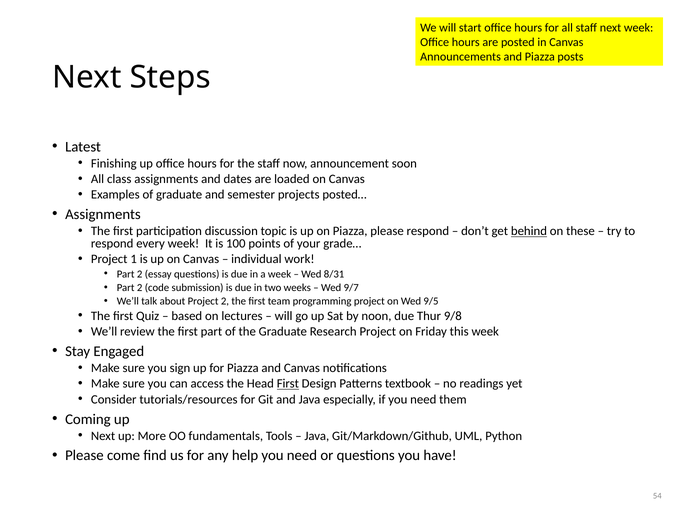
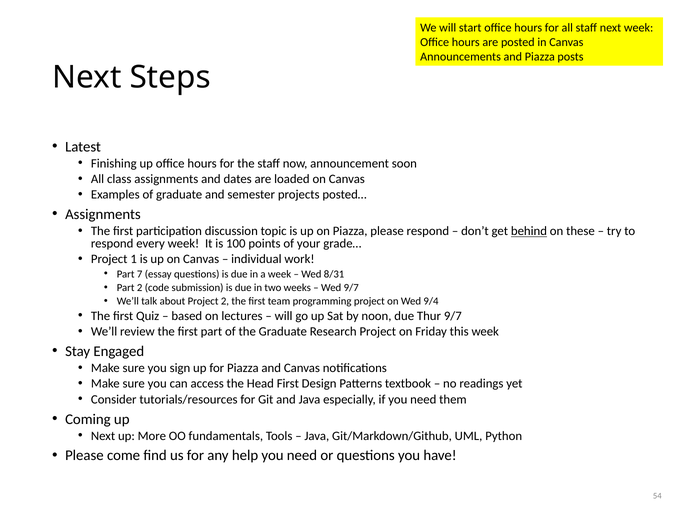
2 at (140, 274): 2 -> 7
9/5: 9/5 -> 9/4
Thur 9/8: 9/8 -> 9/7
First at (288, 384) underline: present -> none
